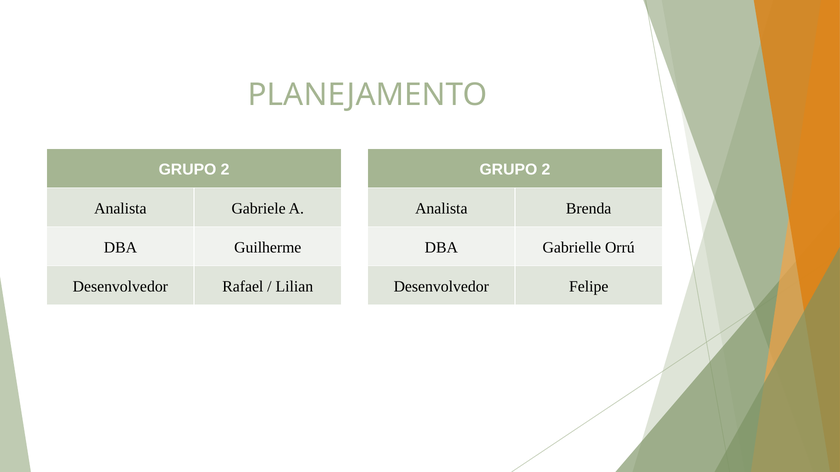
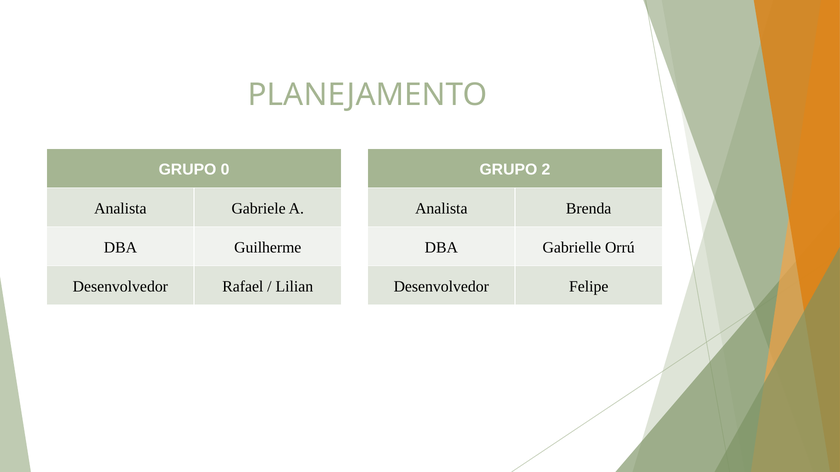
2 at (225, 170): 2 -> 0
